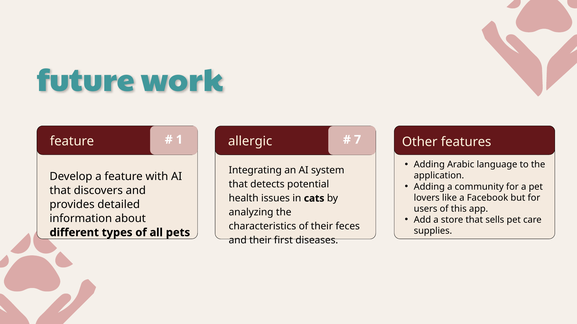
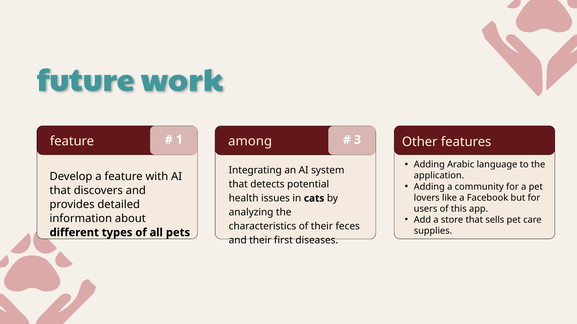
allergic: allergic -> among
7: 7 -> 3
